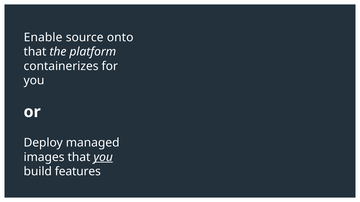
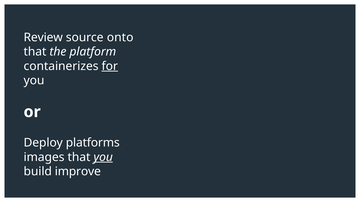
Enable: Enable -> Review
for underline: none -> present
managed: managed -> platforms
features: features -> improve
